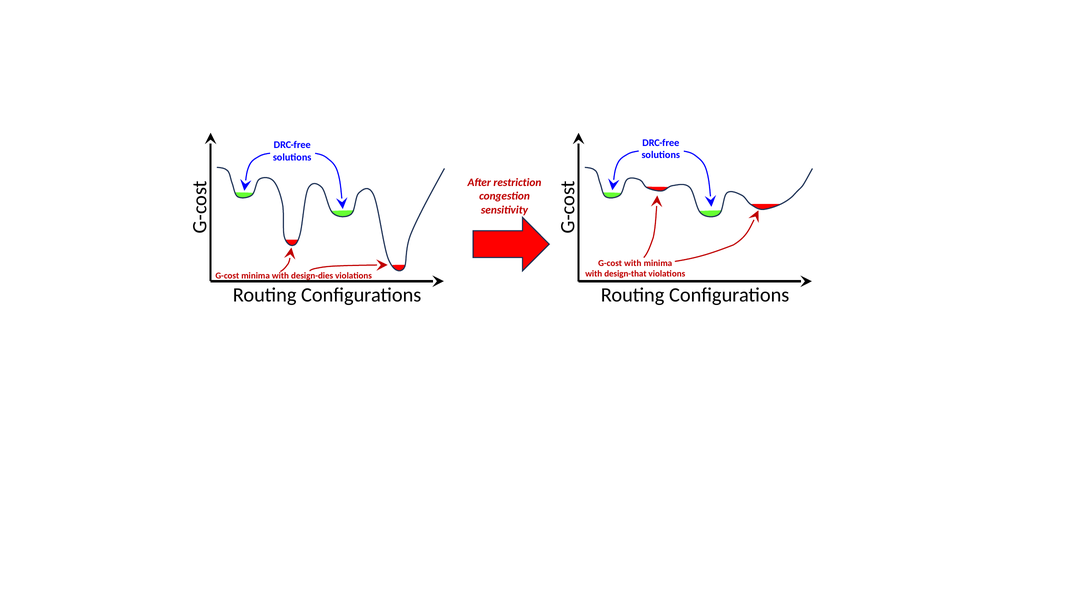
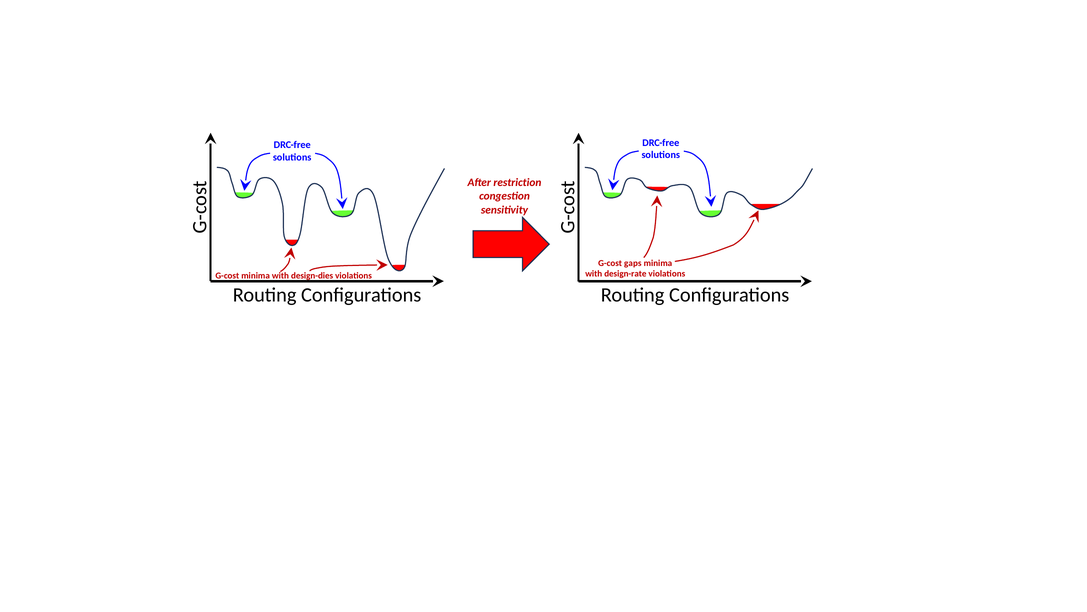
G-cost with: with -> gaps
design-that: design-that -> design-rate
